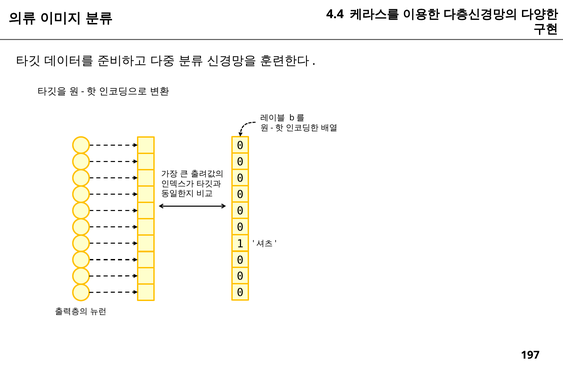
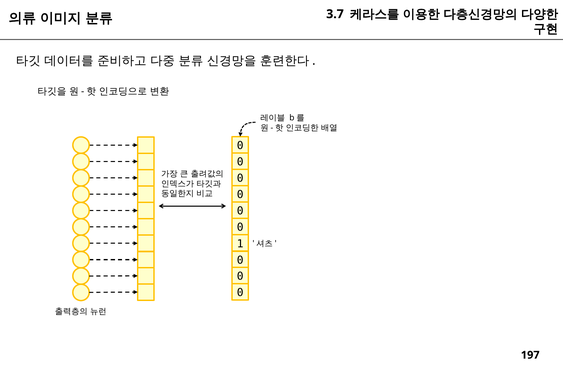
4.4: 4.4 -> 3.7
